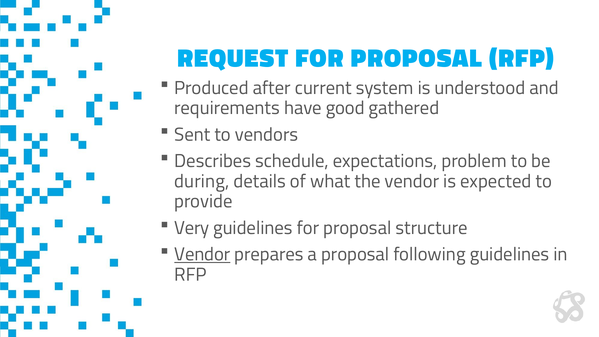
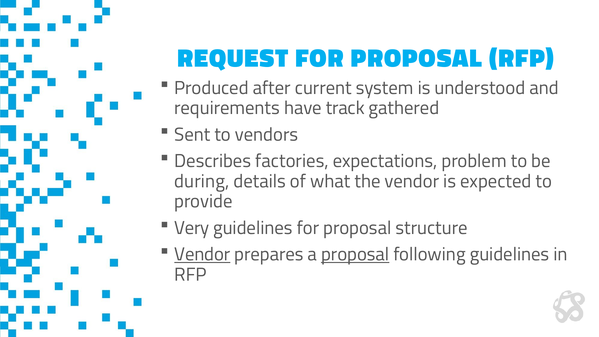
good: good -> track
schedule: schedule -> factories
proposal at (355, 254) underline: none -> present
